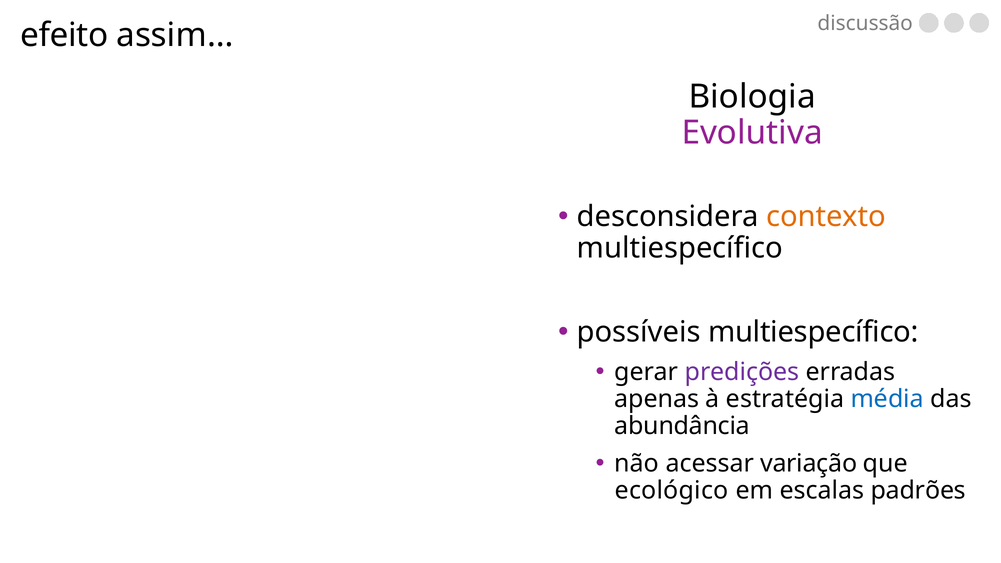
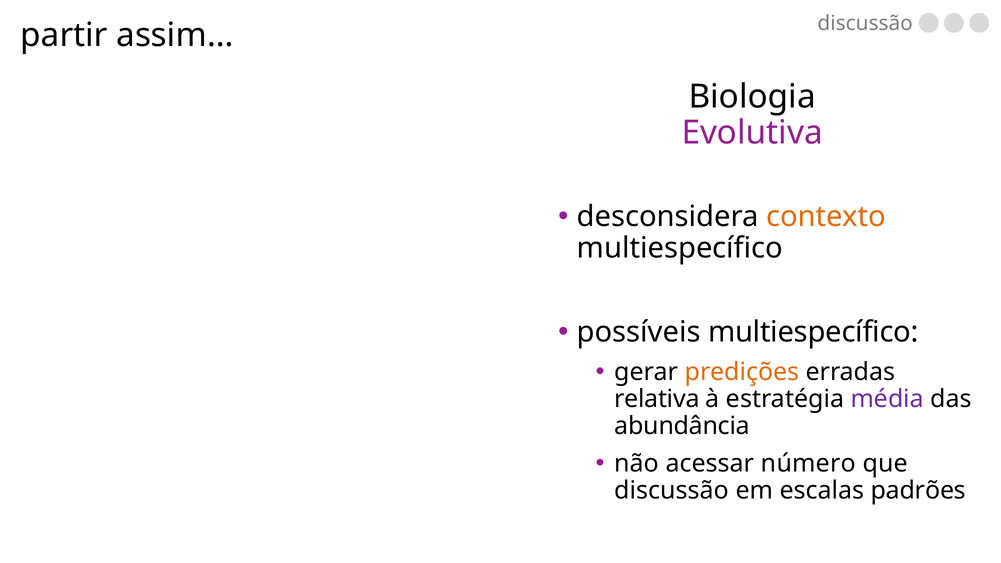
efeito: efeito -> partir
predições colour: purple -> orange
apenas: apenas -> relativa
média colour: blue -> purple
variação: variação -> número
ecológico at (672, 490): ecológico -> discussão
